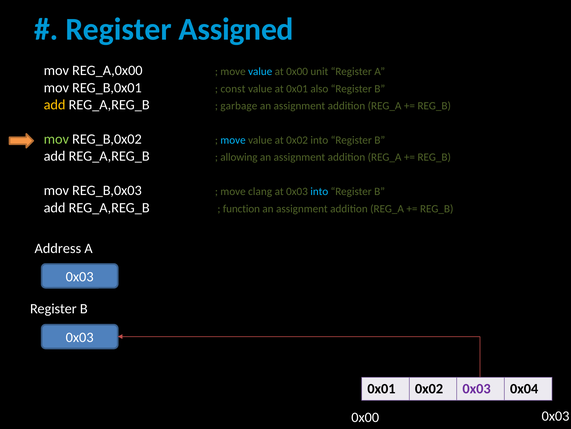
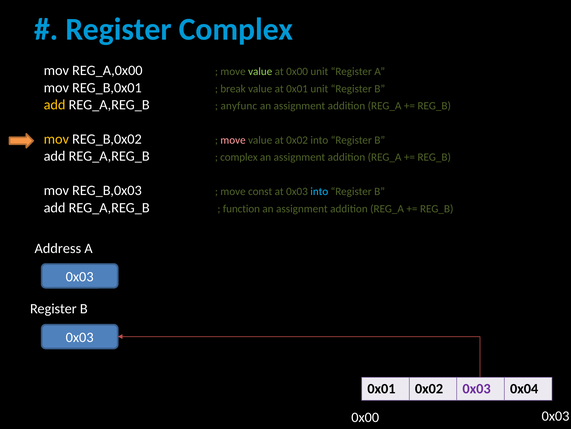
Register Assigned: Assigned -> Complex
value at (260, 71) colour: light blue -> light green
const: const -> break
0x01 also: also -> unit
garbage: garbage -> anyfunc
mov at (56, 139) colour: light green -> yellow
move at (233, 140) colour: light blue -> pink
allowing at (239, 157): allowing -> complex
clang: clang -> const
